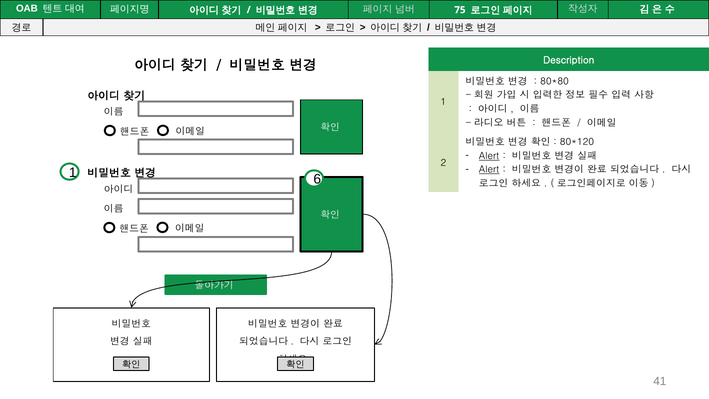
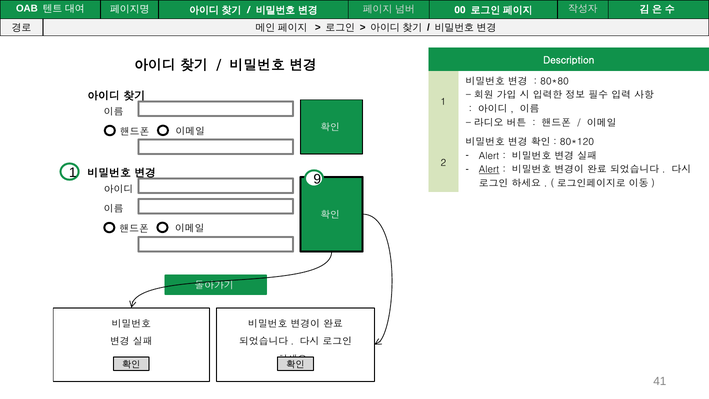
75: 75 -> 00
Alert at (489, 156) underline: present -> none
6: 6 -> 9
